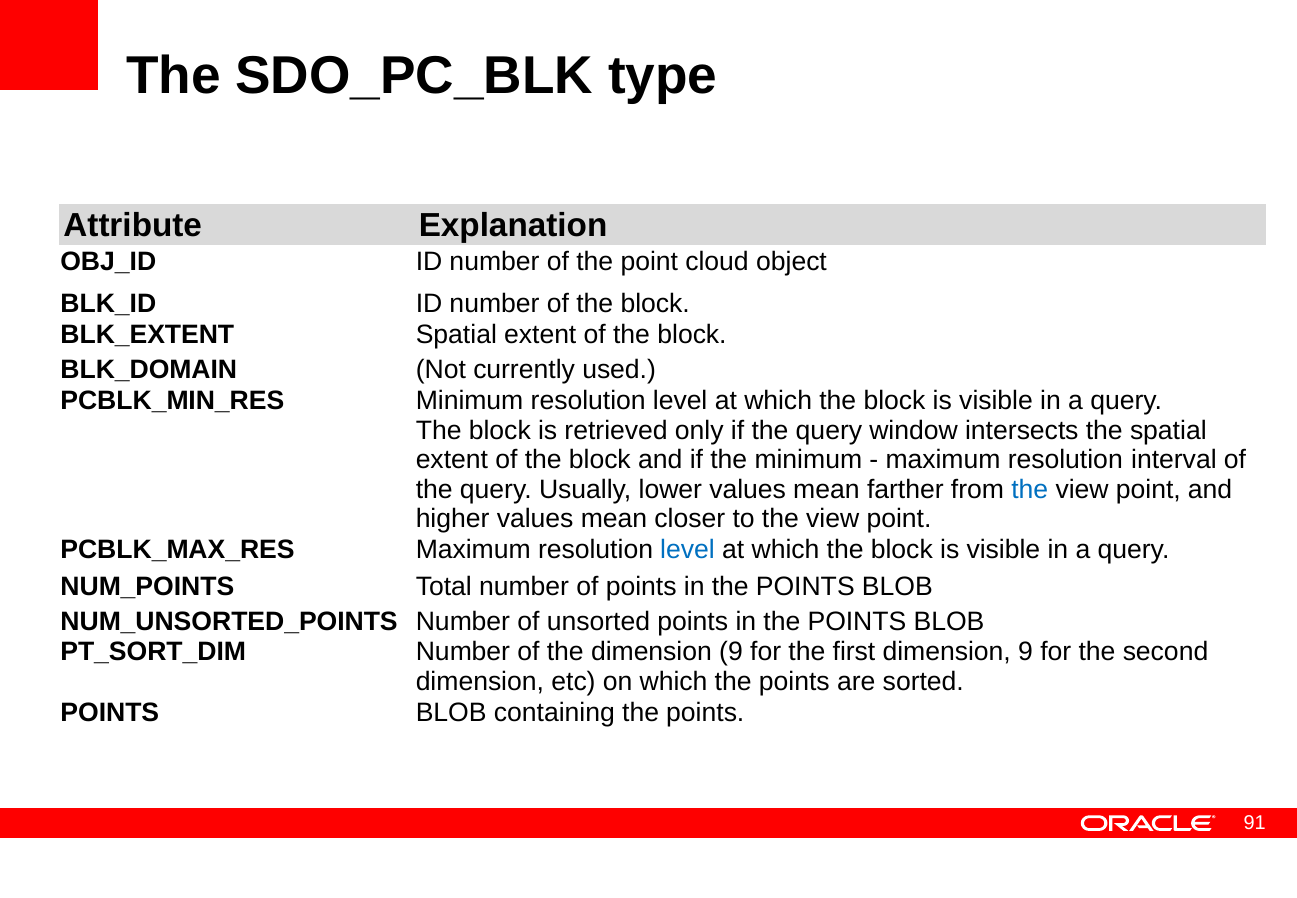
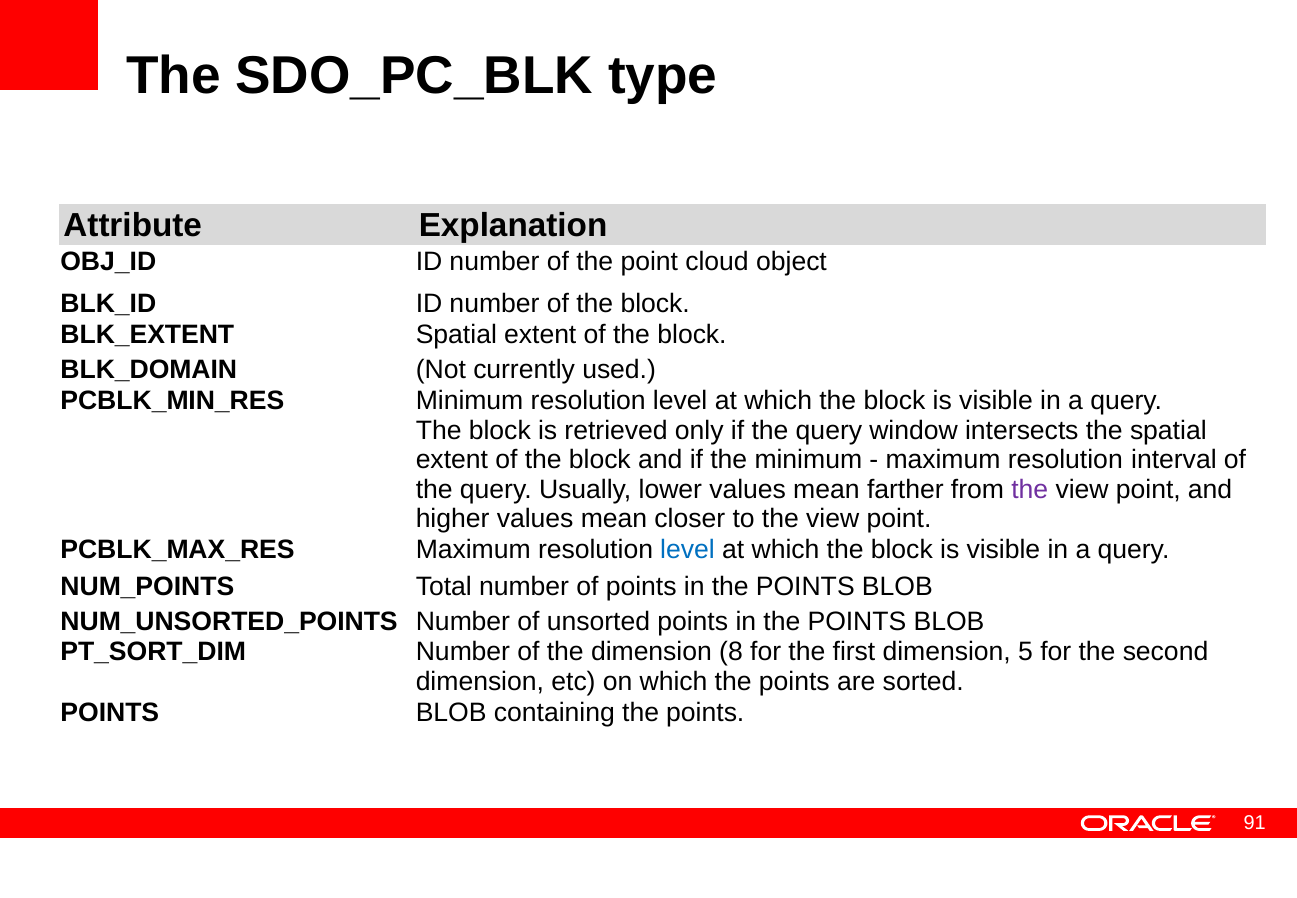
the at (1030, 490) colour: blue -> purple
the dimension 9: 9 -> 8
first dimension 9: 9 -> 5
